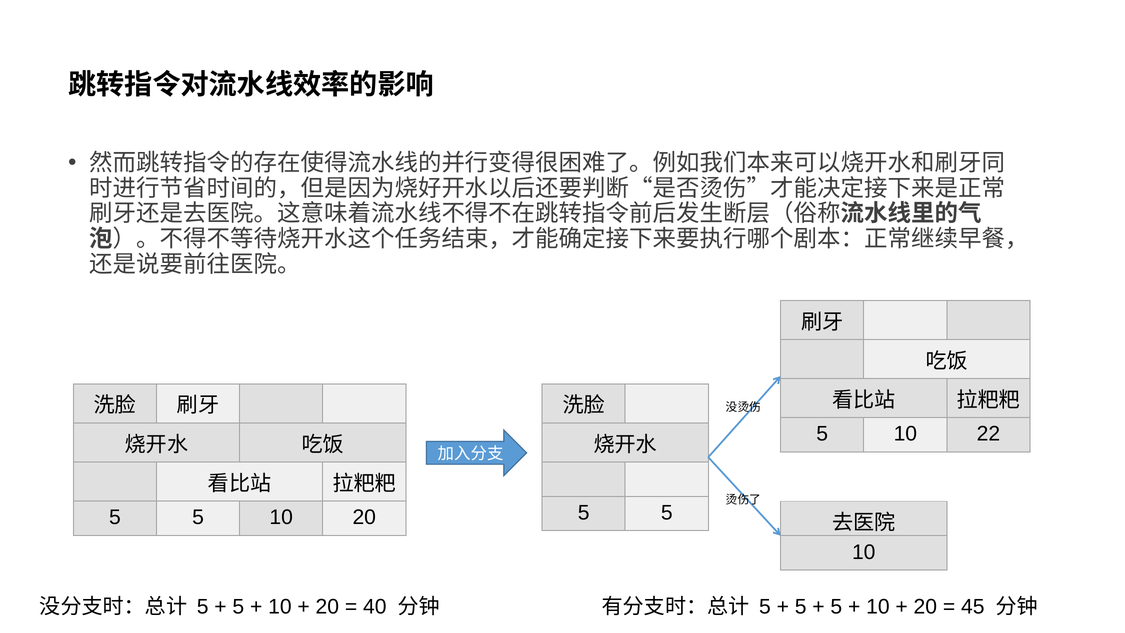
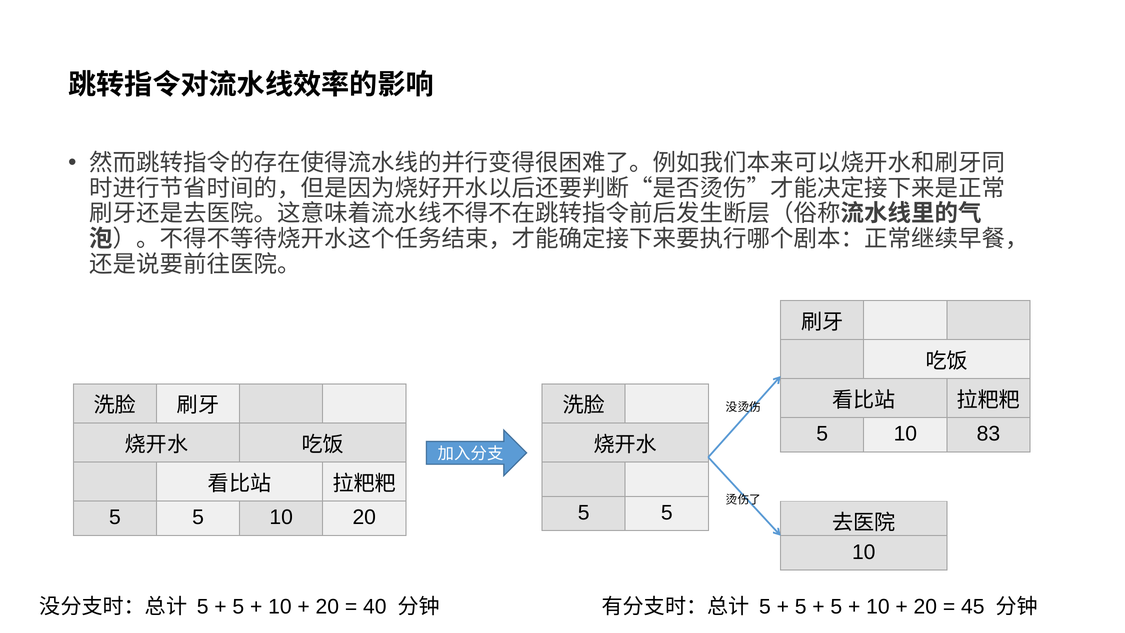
22: 22 -> 83
